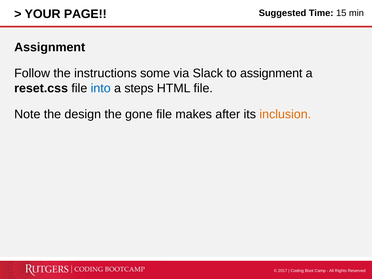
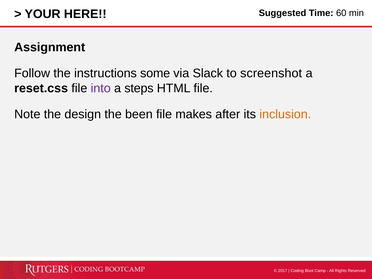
PAGE: PAGE -> HERE
15: 15 -> 60
to assignment: assignment -> screenshot
into colour: blue -> purple
gone: gone -> been
